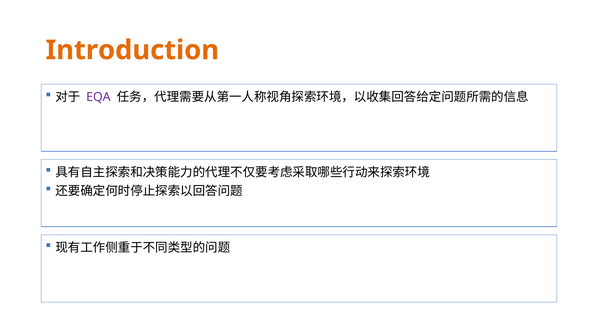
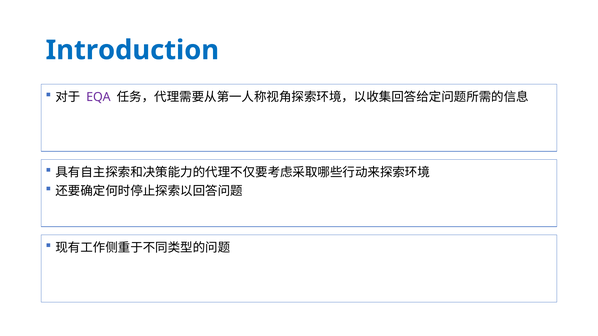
Introduction colour: orange -> blue
